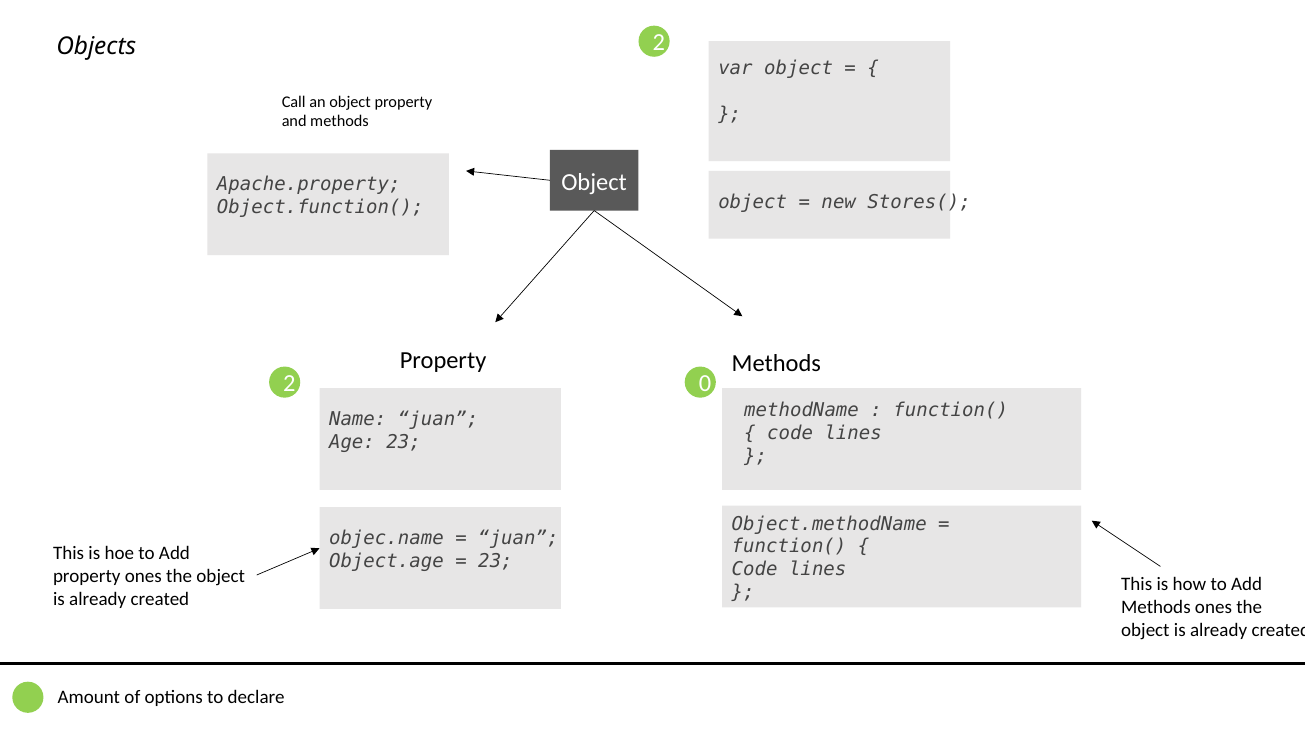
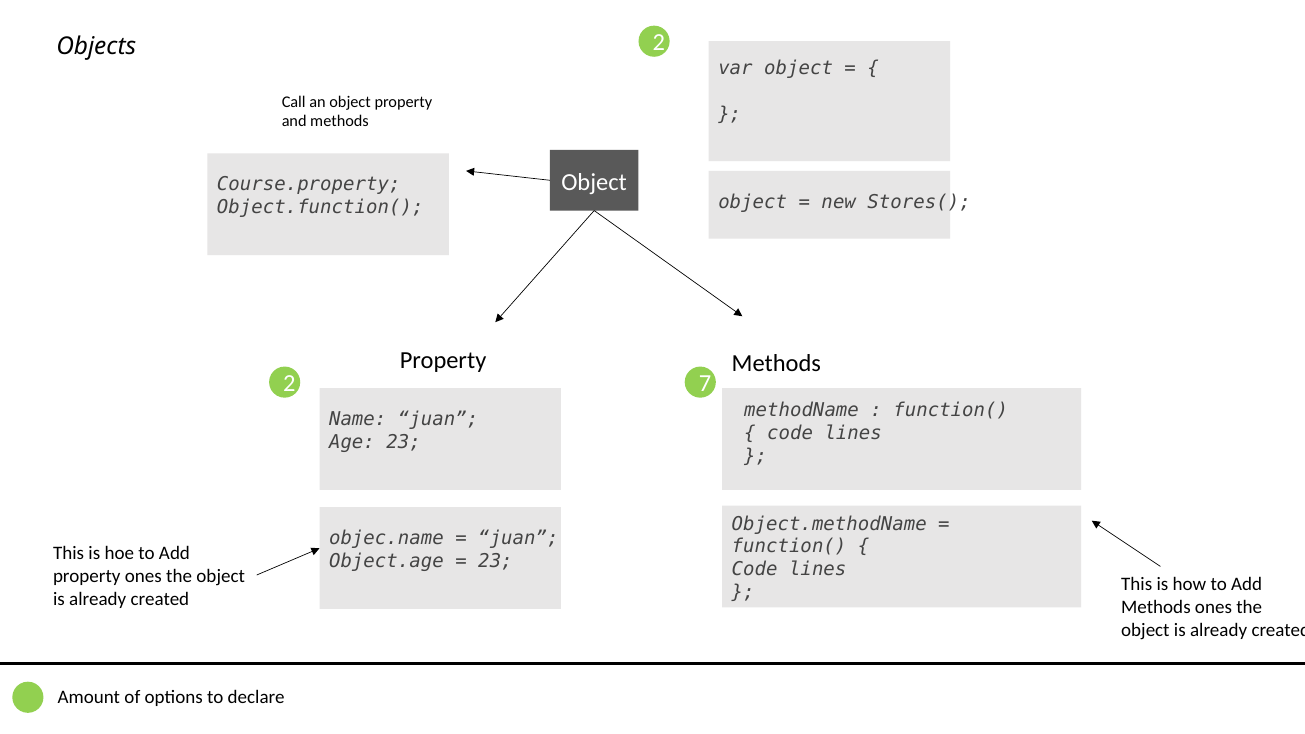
Apache.property: Apache.property -> Course.property
0: 0 -> 7
